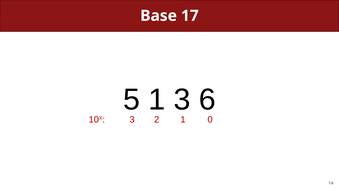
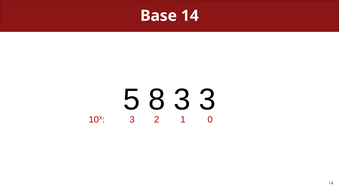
Base 17: 17 -> 14
5 1: 1 -> 8
3 6: 6 -> 3
